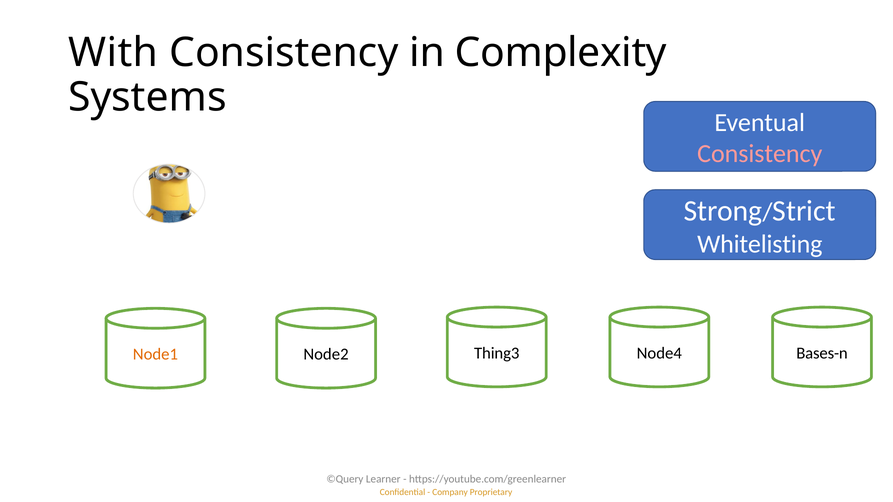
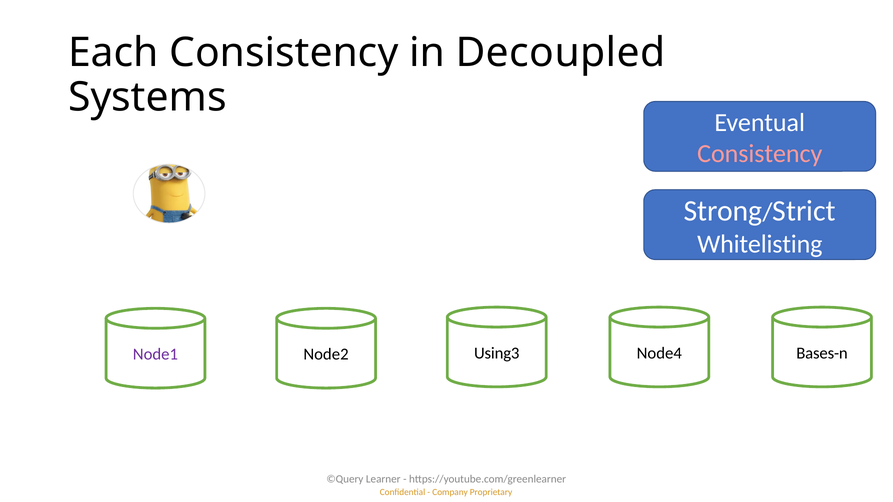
With: With -> Each
Complexity: Complexity -> Decoupled
Node1 colour: orange -> purple
Thing3: Thing3 -> Using3
